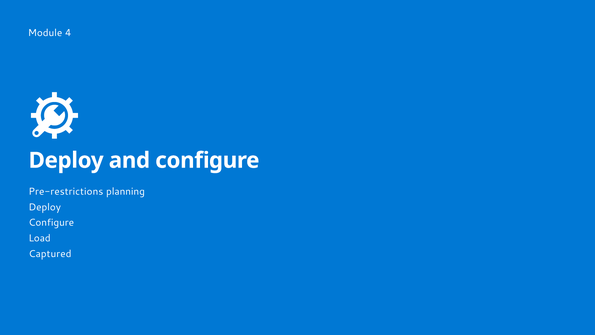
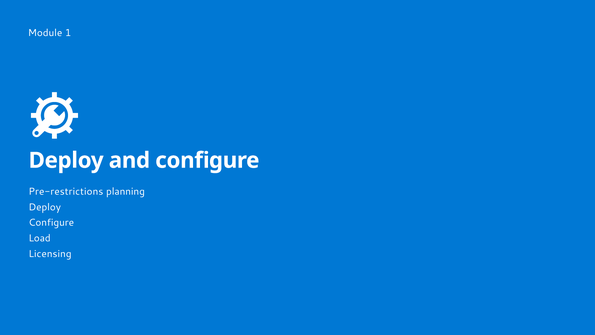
4: 4 -> 1
Captured: Captured -> Licensing
